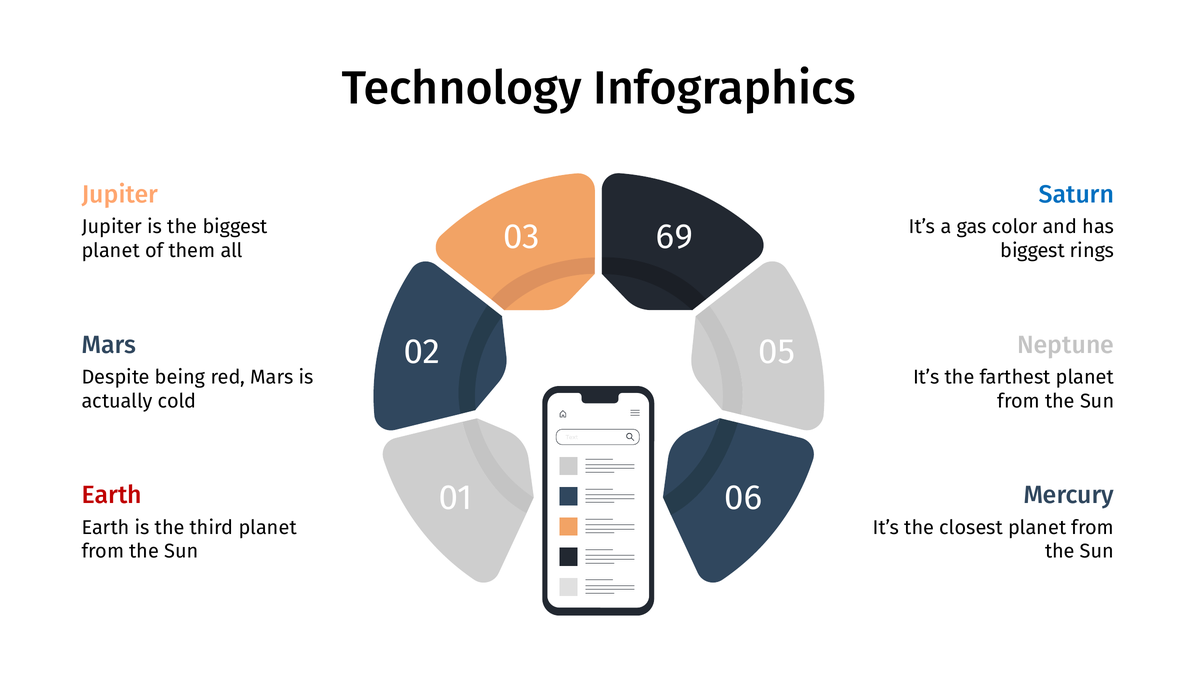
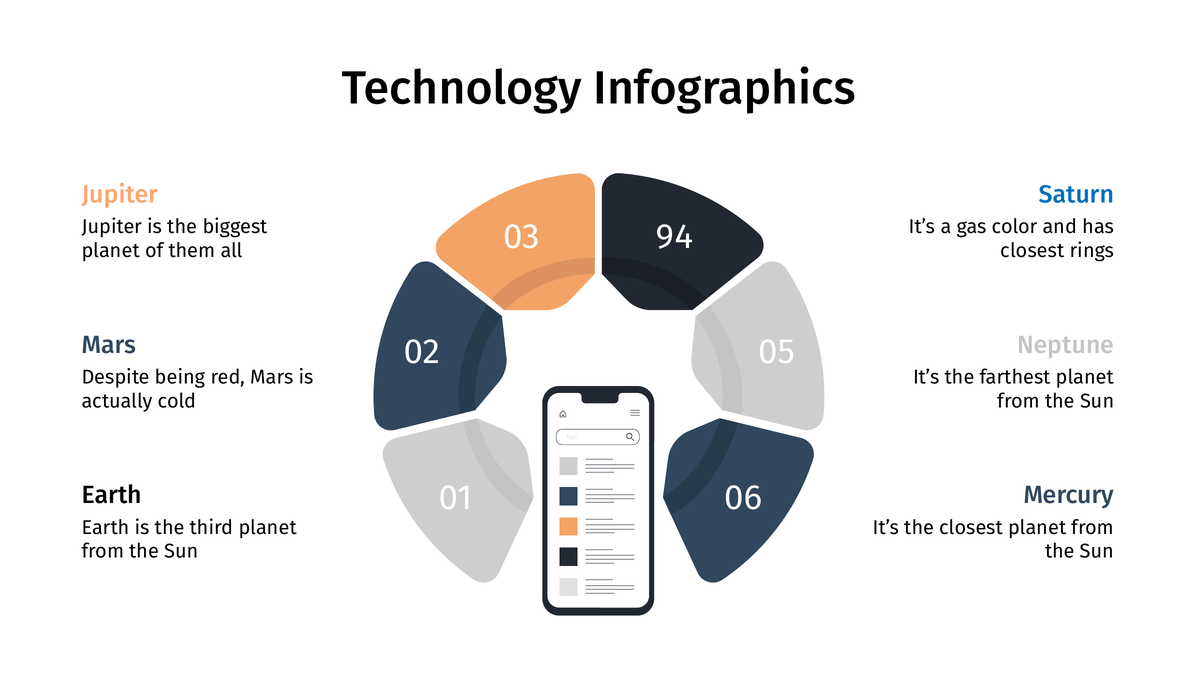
69: 69 -> 94
biggest at (1033, 251): biggest -> closest
Earth at (112, 495) colour: red -> black
